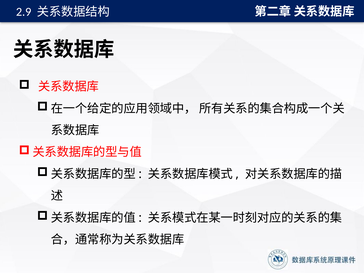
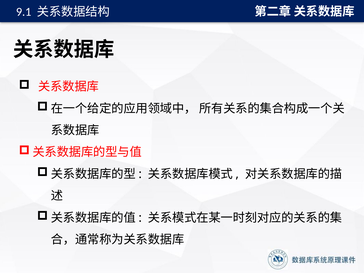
2.9: 2.9 -> 9.1
